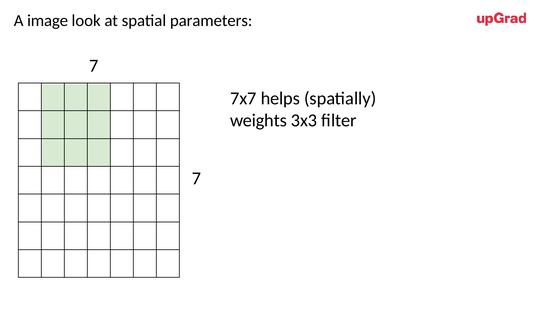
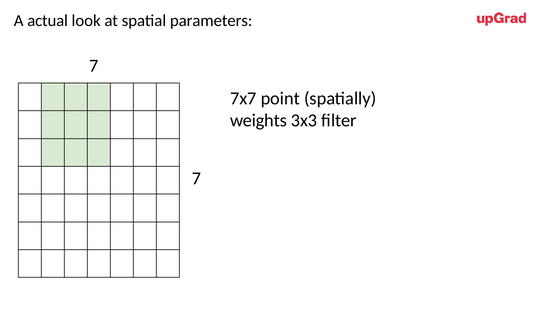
image: image -> actual
helps: helps -> point
